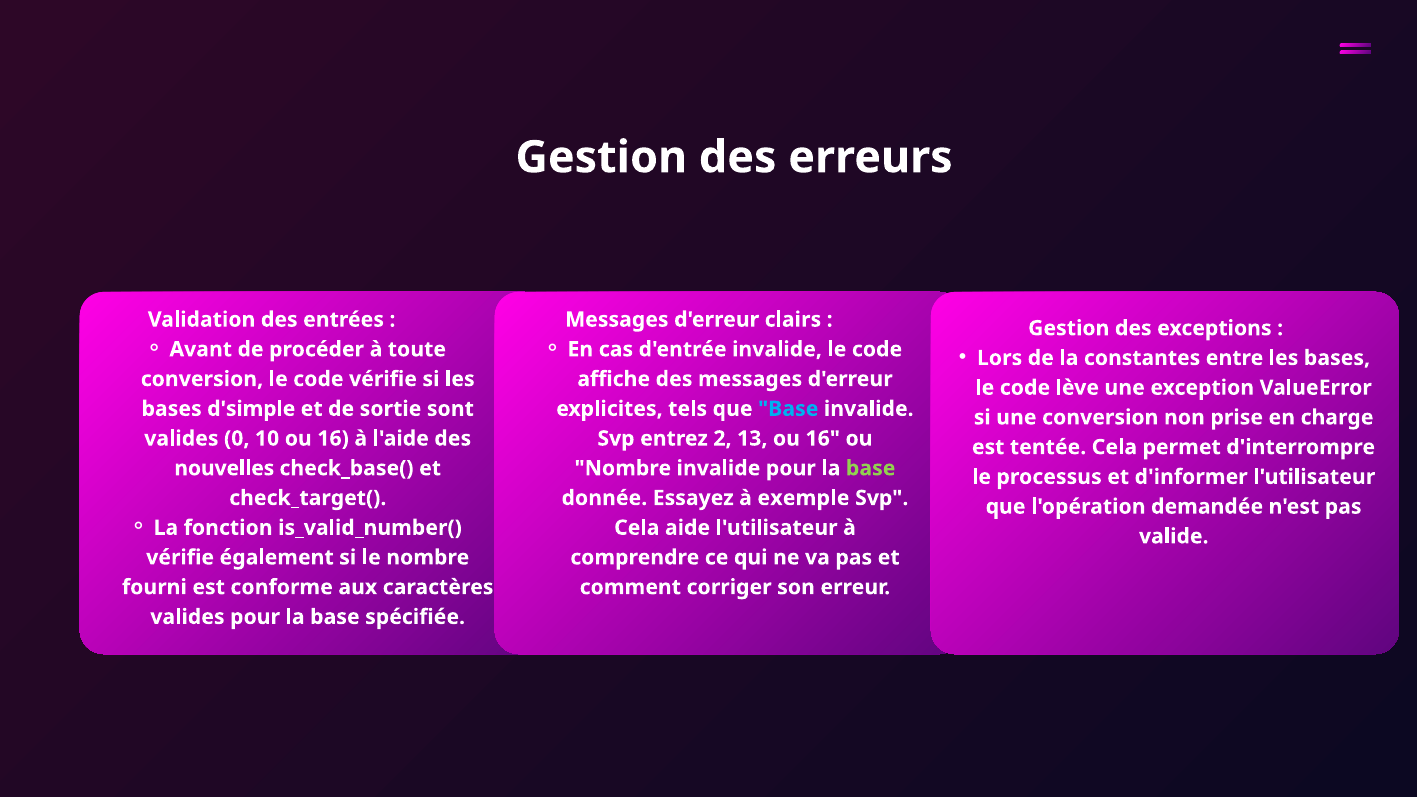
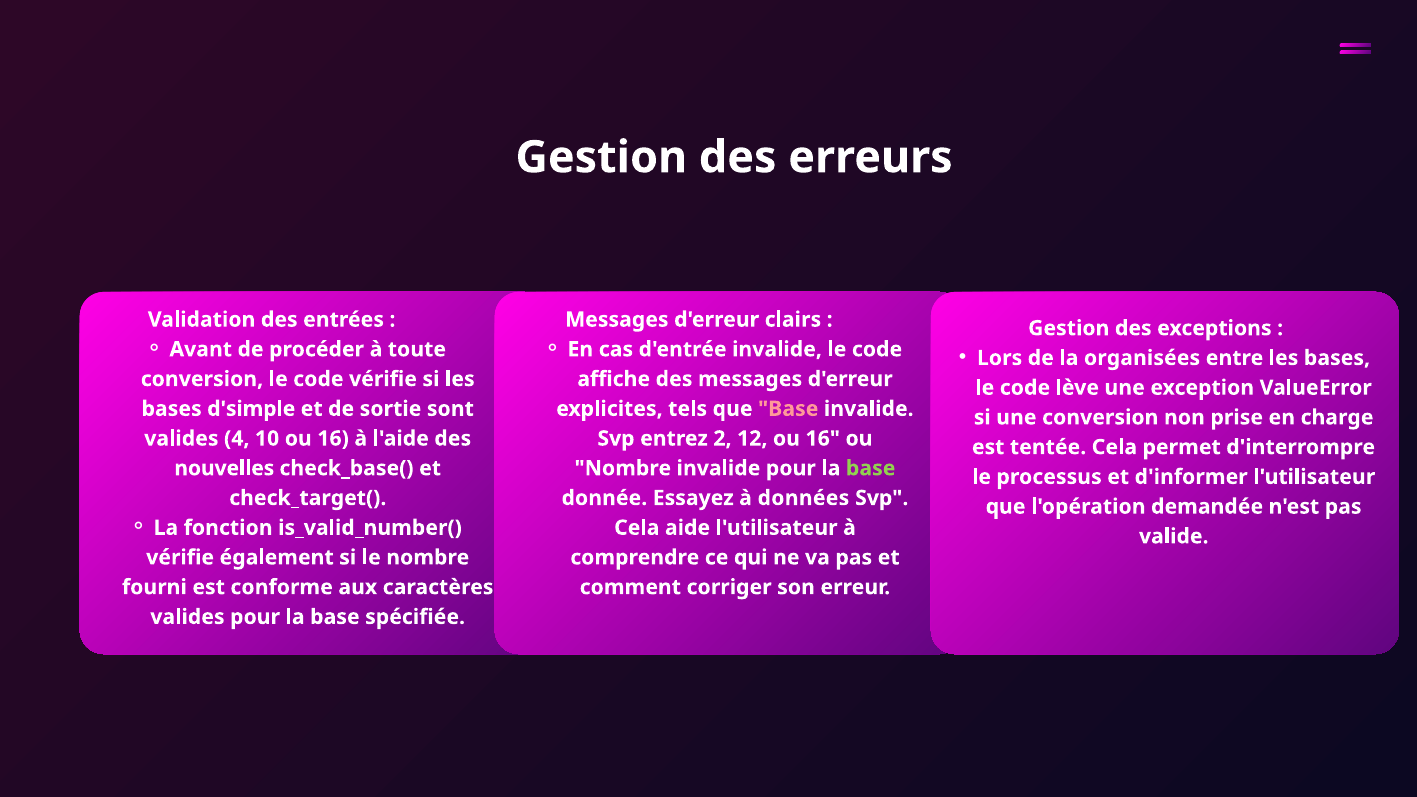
constantes: constantes -> organisées
Base at (788, 409) colour: light blue -> pink
0: 0 -> 4
13: 13 -> 12
exemple: exemple -> données
